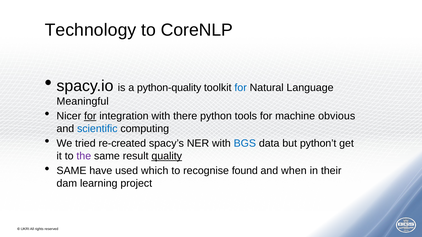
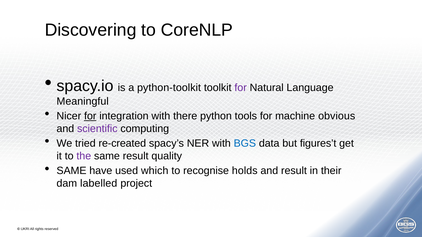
Technology: Technology -> Discovering
python-quality: python-quality -> python-toolkit
for at (241, 88) colour: blue -> purple
scientific colour: blue -> purple
python’t: python’t -> figures’t
quality underline: present -> none
found: found -> holds
and when: when -> result
learning: learning -> labelled
